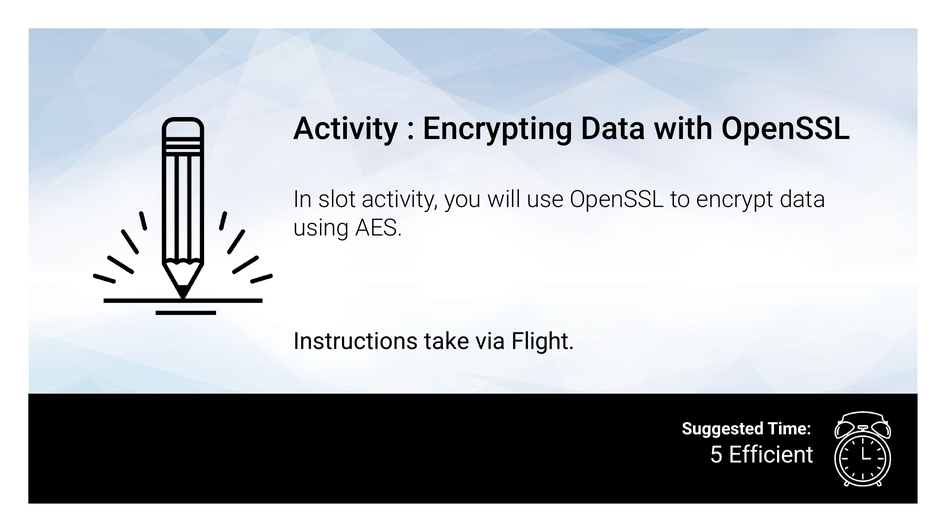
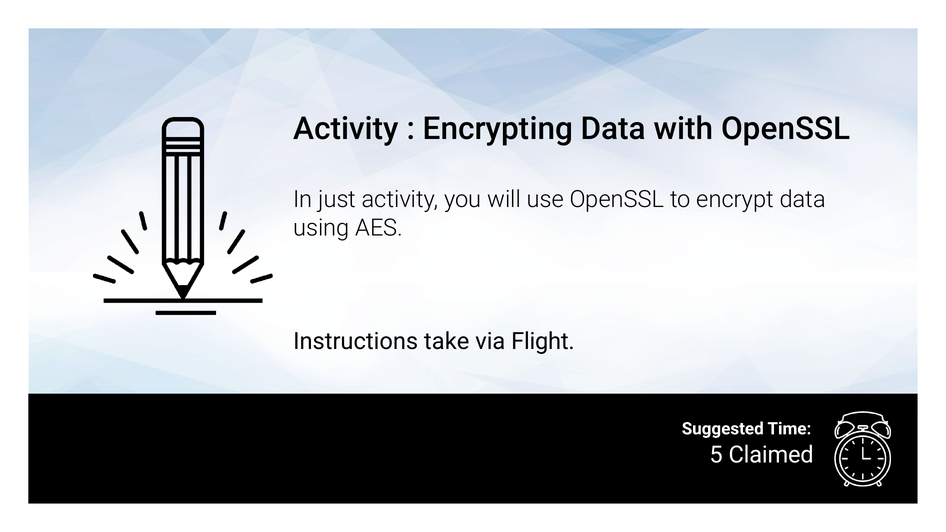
slot: slot -> just
Efficient: Efficient -> Claimed
